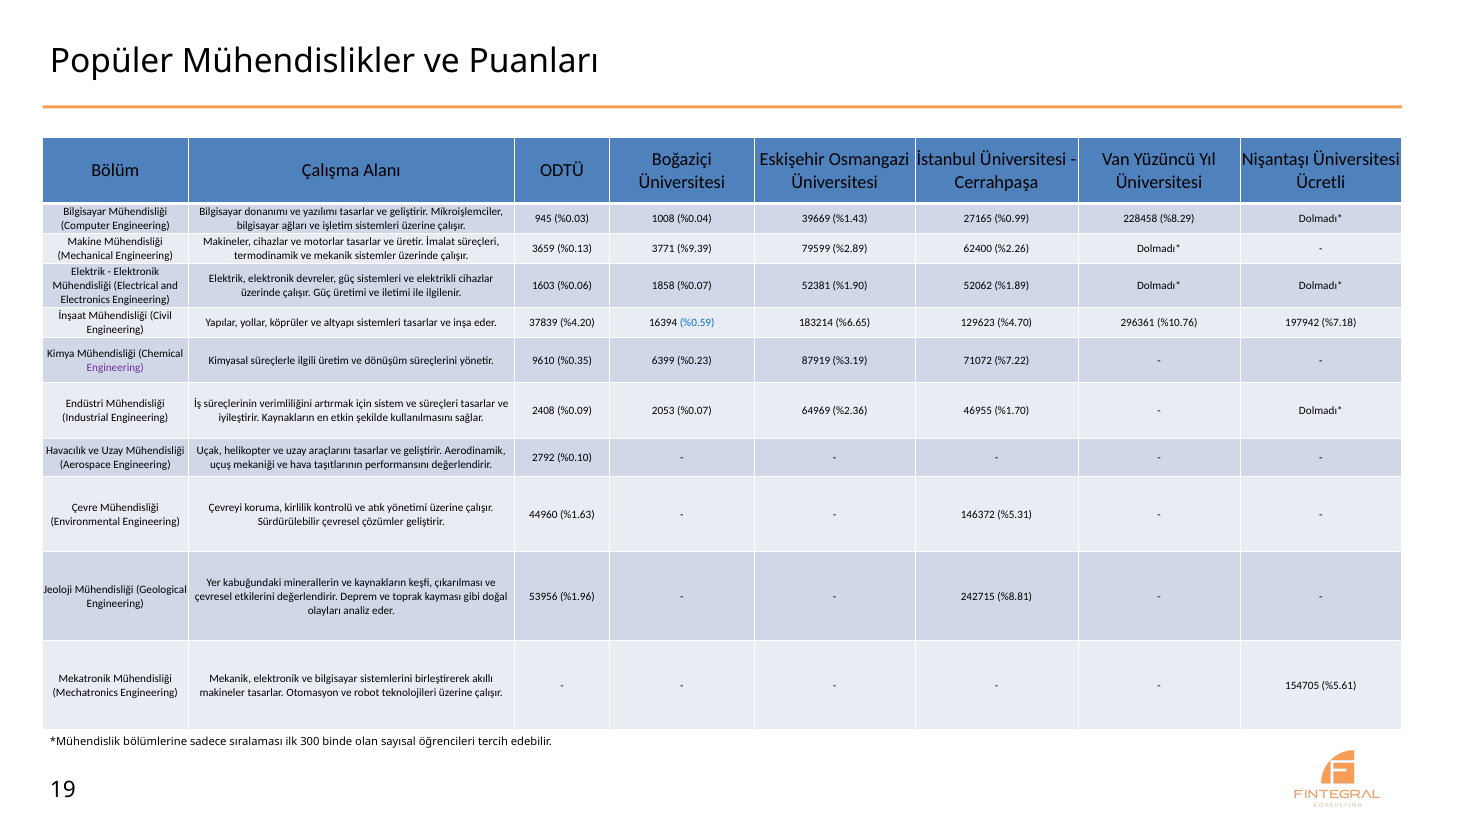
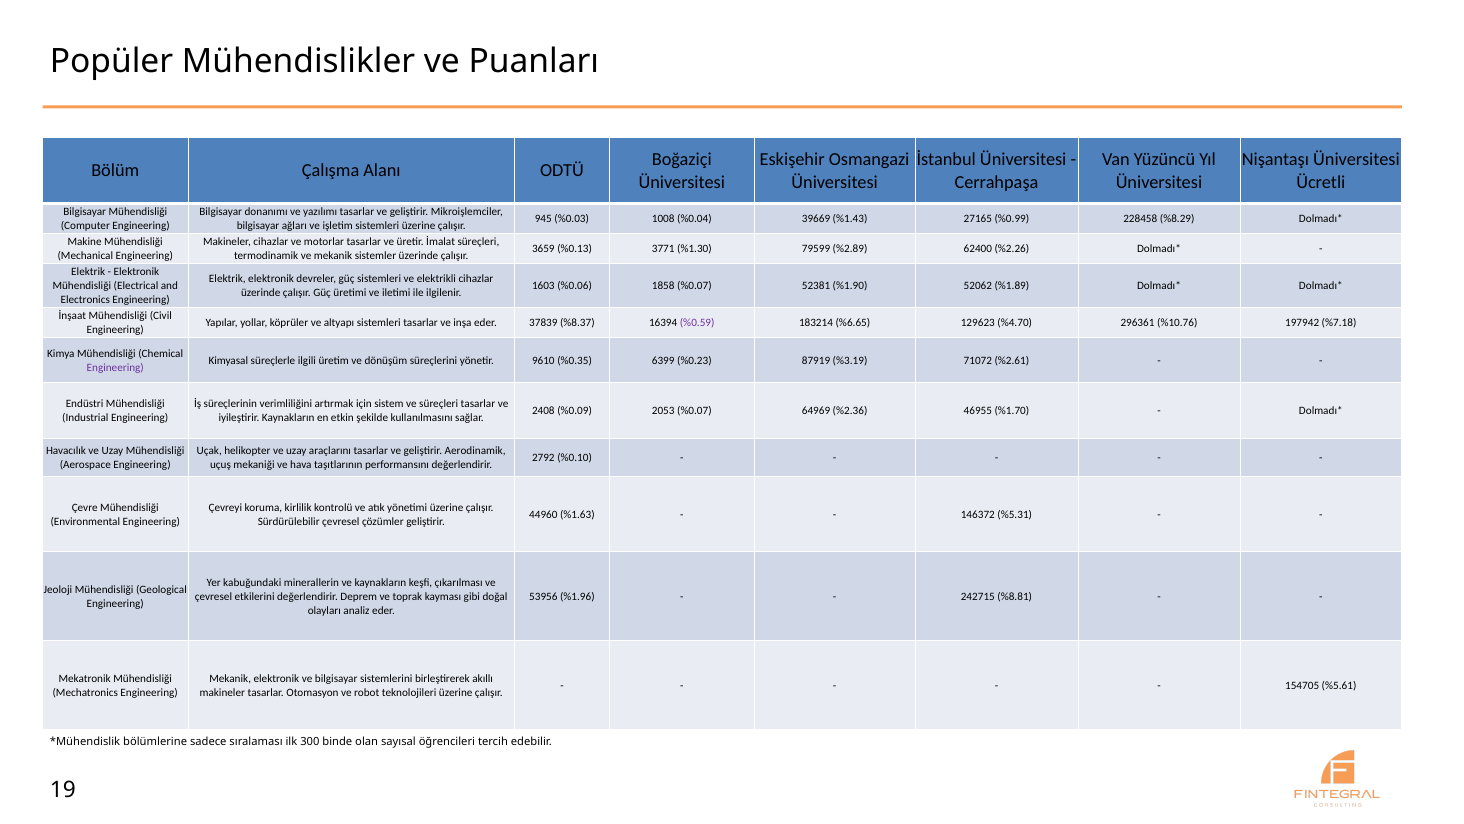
%9.39: %9.39 -> %1.30
%4.20: %4.20 -> %8.37
%0.59 colour: blue -> purple
%7.22: %7.22 -> %2.61
